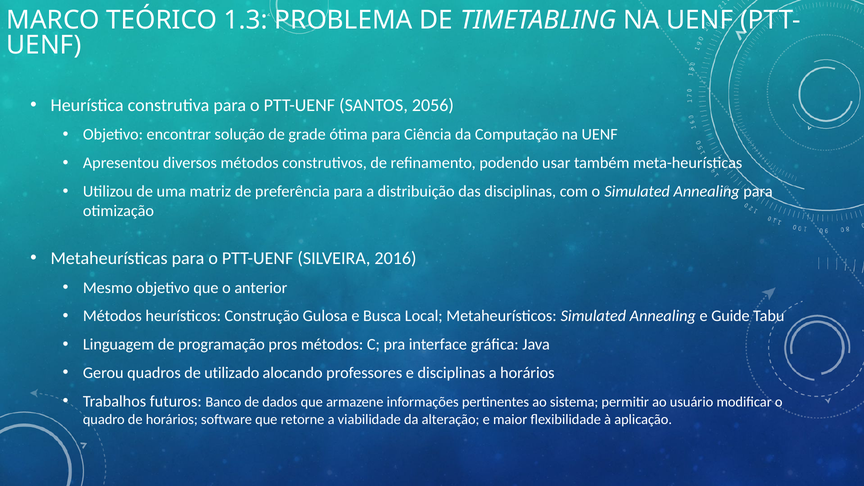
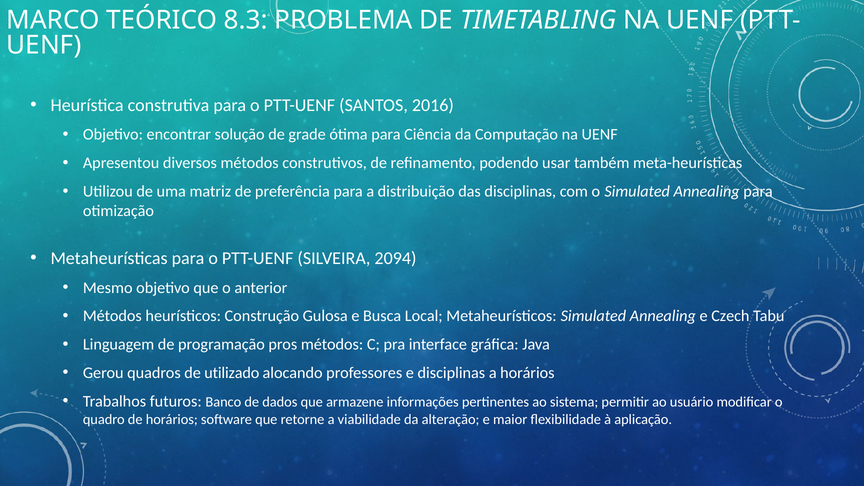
1.3: 1.3 -> 8.3
2056: 2056 -> 2016
2016: 2016 -> 2094
Guide: Guide -> Czech
